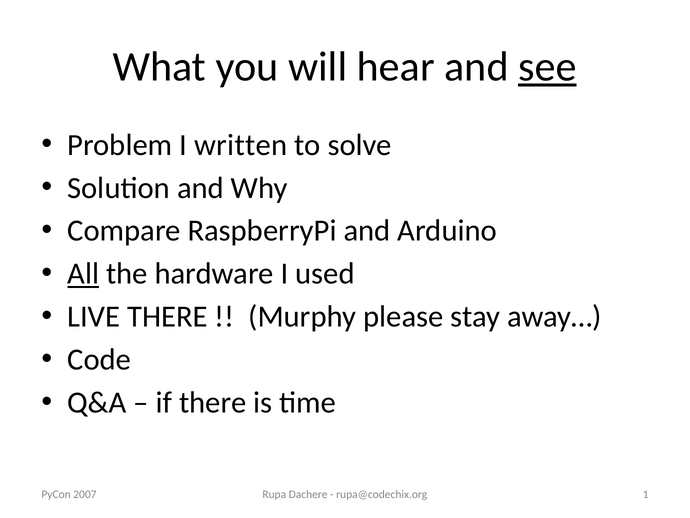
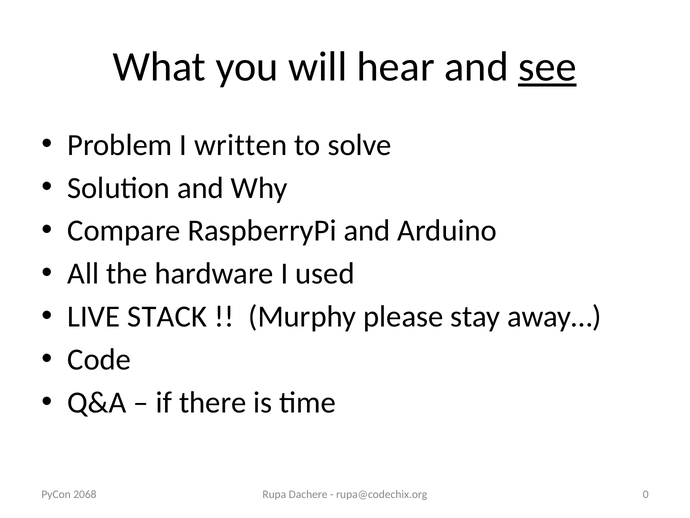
All underline: present -> none
LIVE THERE: THERE -> STACK
1: 1 -> 0
2007: 2007 -> 2068
